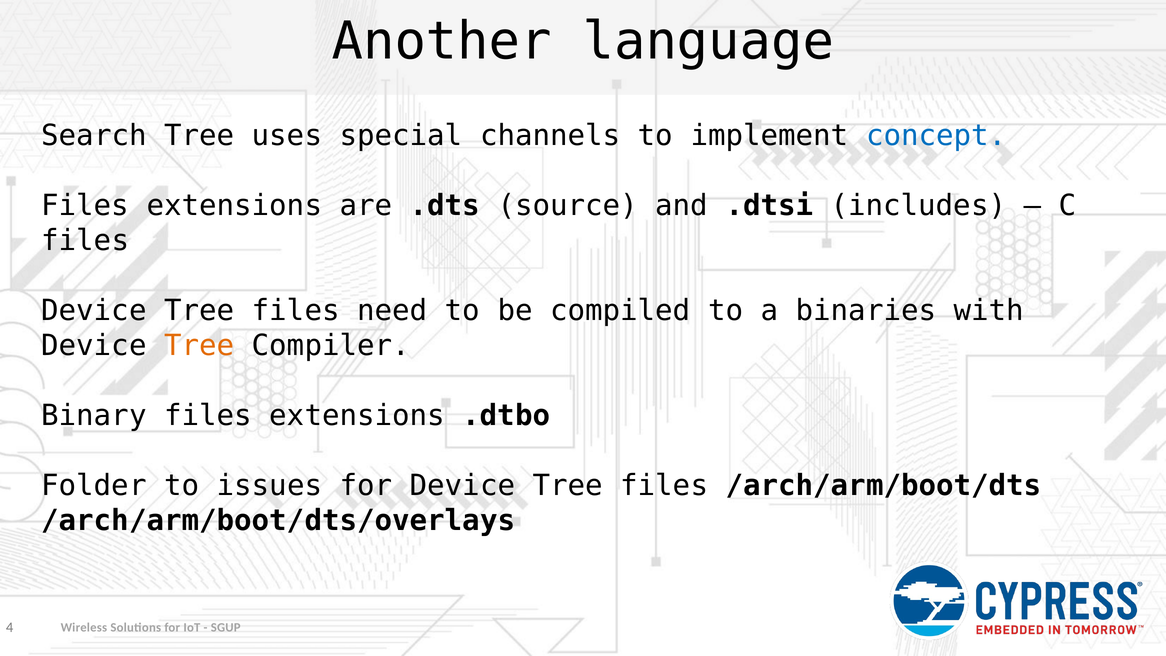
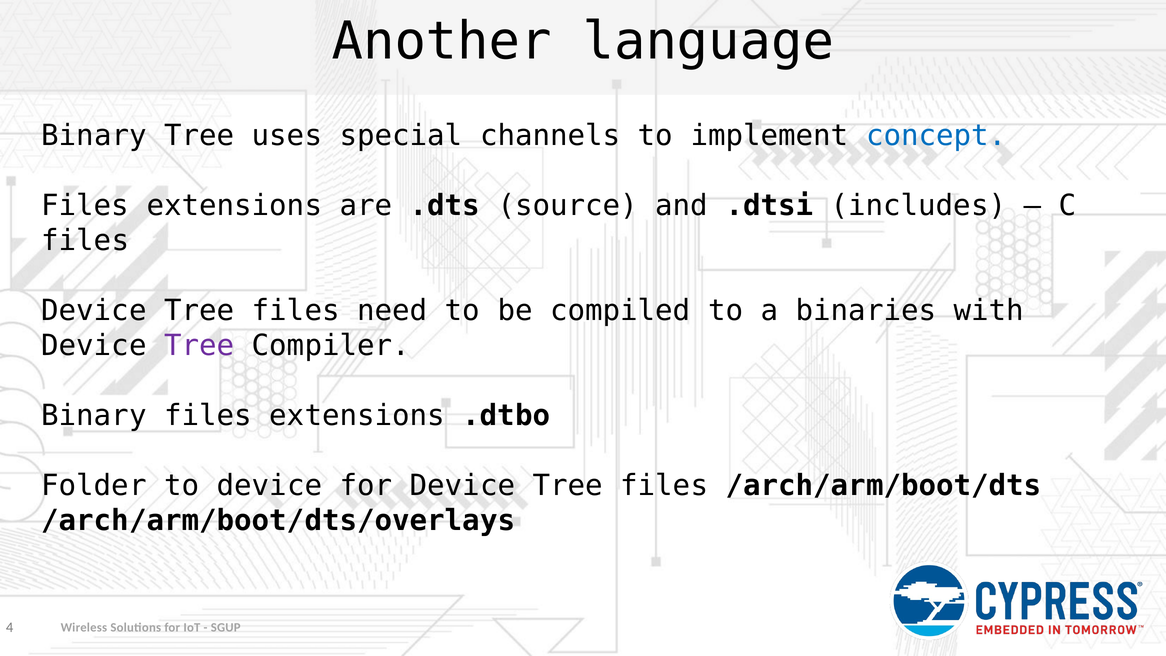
Search at (94, 136): Search -> Binary
Tree at (199, 345) colour: orange -> purple
to issues: issues -> device
